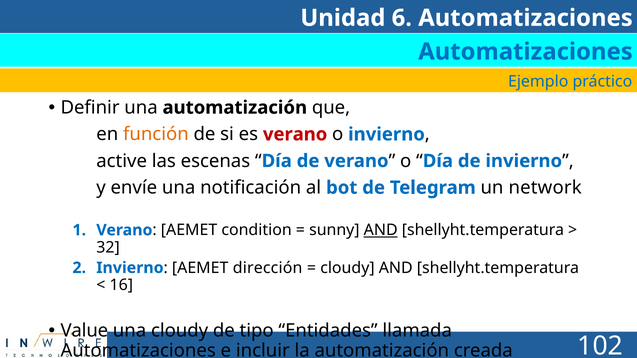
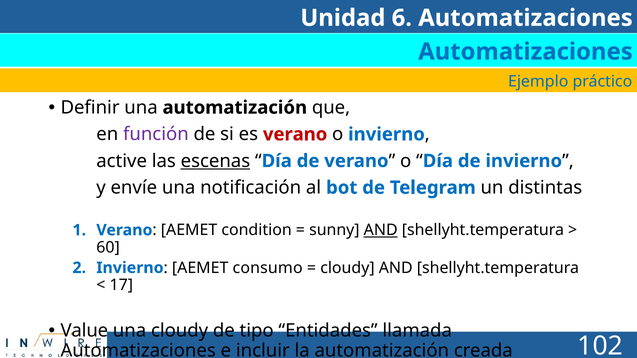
función colour: orange -> purple
escenas underline: none -> present
network: network -> distintas
32: 32 -> 60
dirección: dirección -> consumo
16: 16 -> 17
